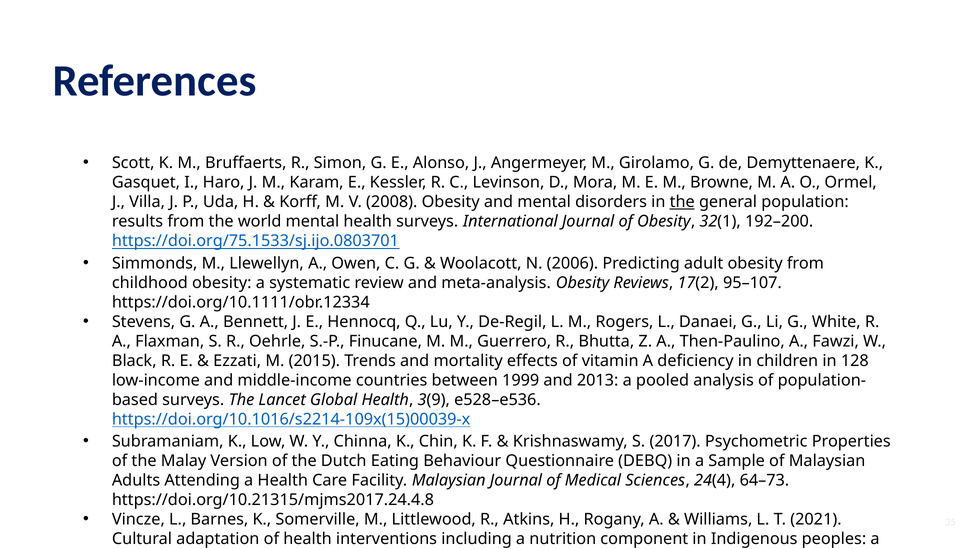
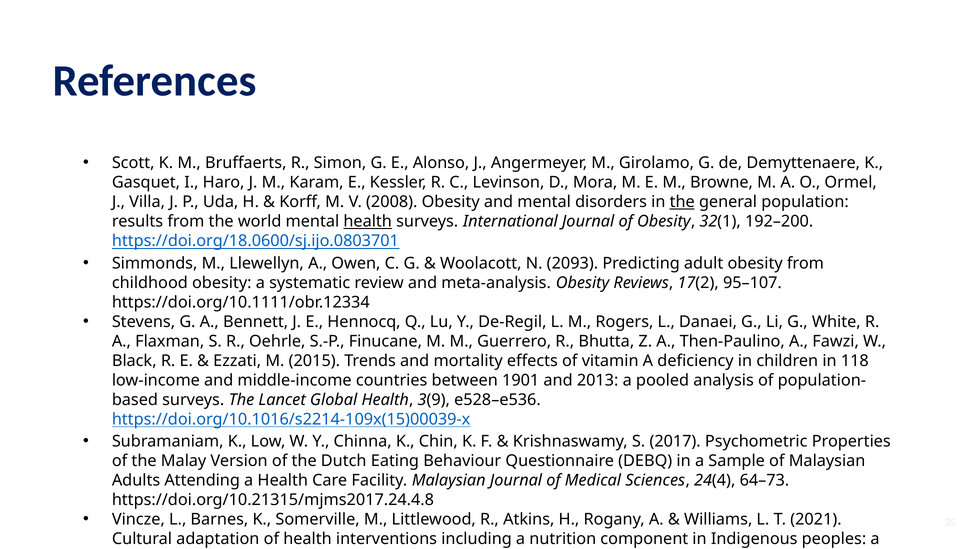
health at (368, 222) underline: none -> present
https://doi.org/75.1533/sj.ijo.0803701: https://doi.org/75.1533/sj.ijo.0803701 -> https://doi.org/18.0600/sj.ijo.0803701
2006: 2006 -> 2093
128: 128 -> 118
1999: 1999 -> 1901
